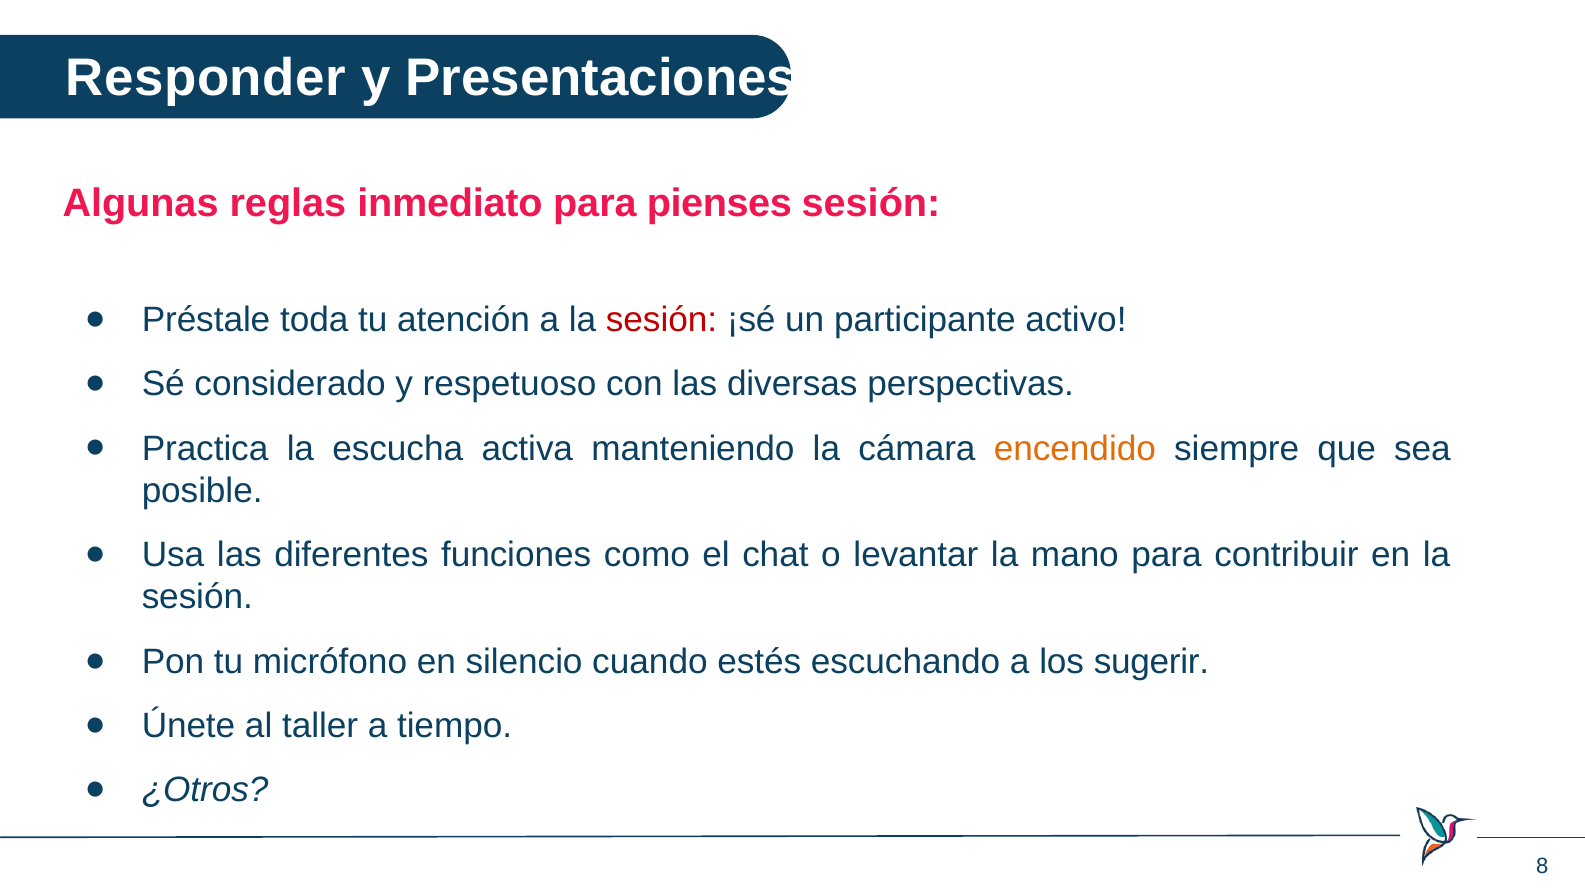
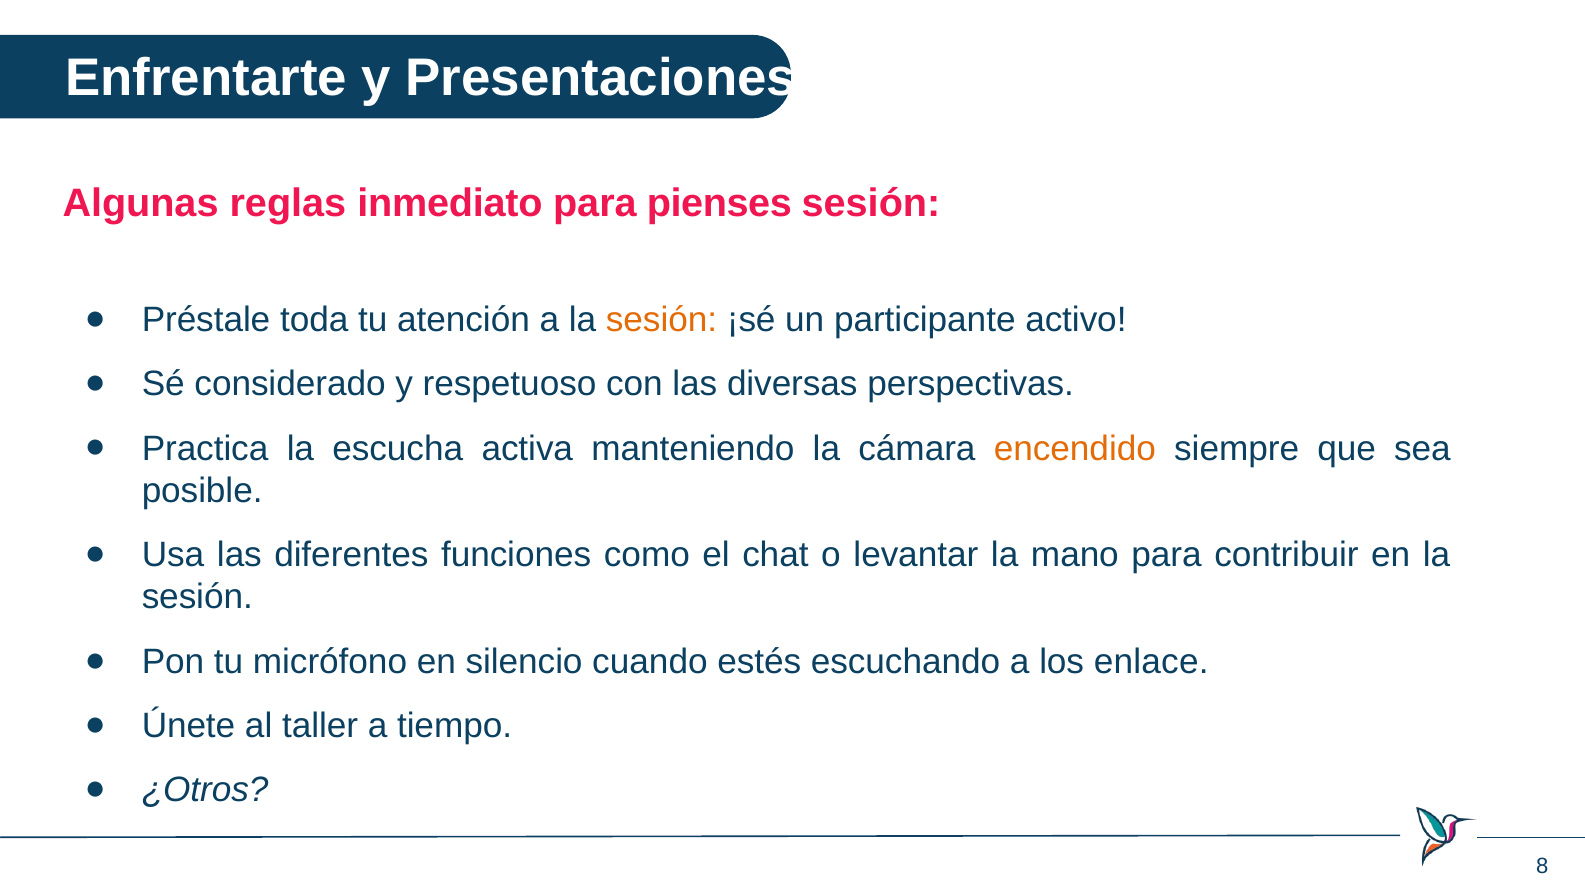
Responder: Responder -> Enfrentarte
sesión at (662, 320) colour: red -> orange
sugerir: sugerir -> enlace
